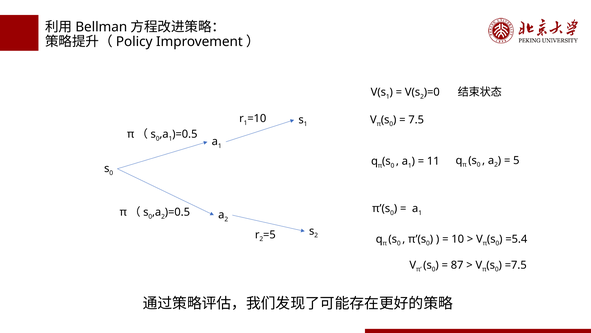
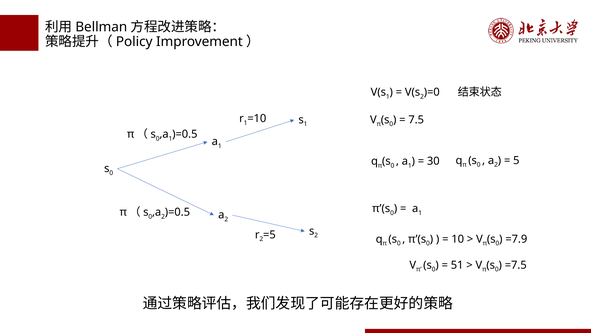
11: 11 -> 30
=5.4: =5.4 -> =7.9
87: 87 -> 51
